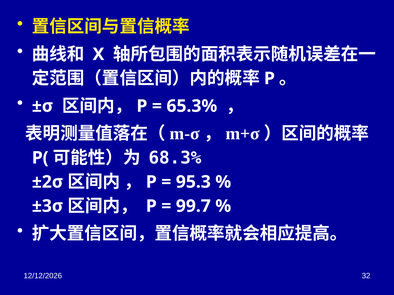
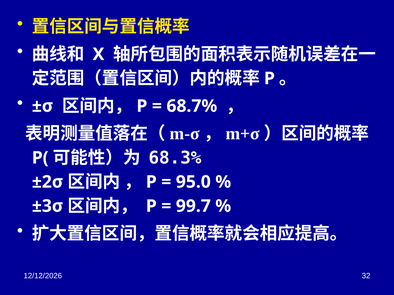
65.3%: 65.3% -> 68.7%
95.3: 95.3 -> 95.0
